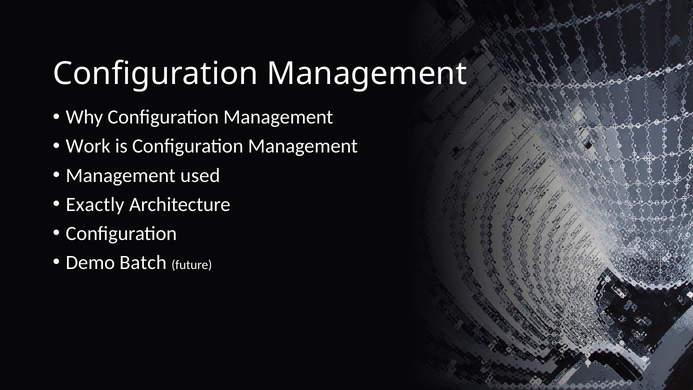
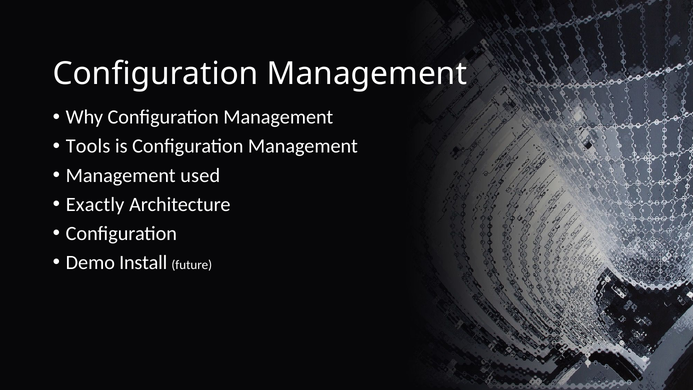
Work: Work -> Tools
Batch: Batch -> Install
